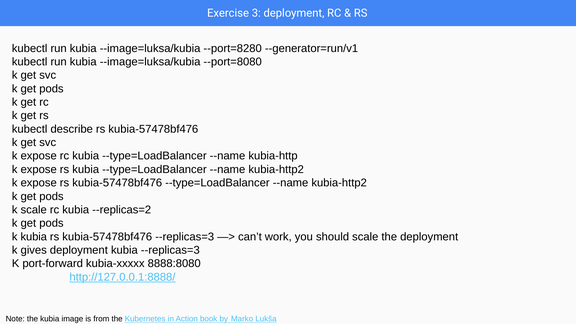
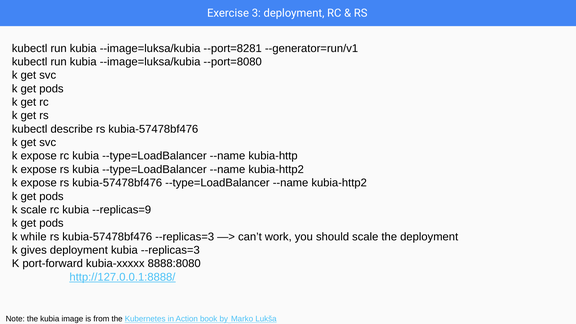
--port=8280: --port=8280 -> --port=8281
--replicas=2: --replicas=2 -> --replicas=9
k kubia: kubia -> while
